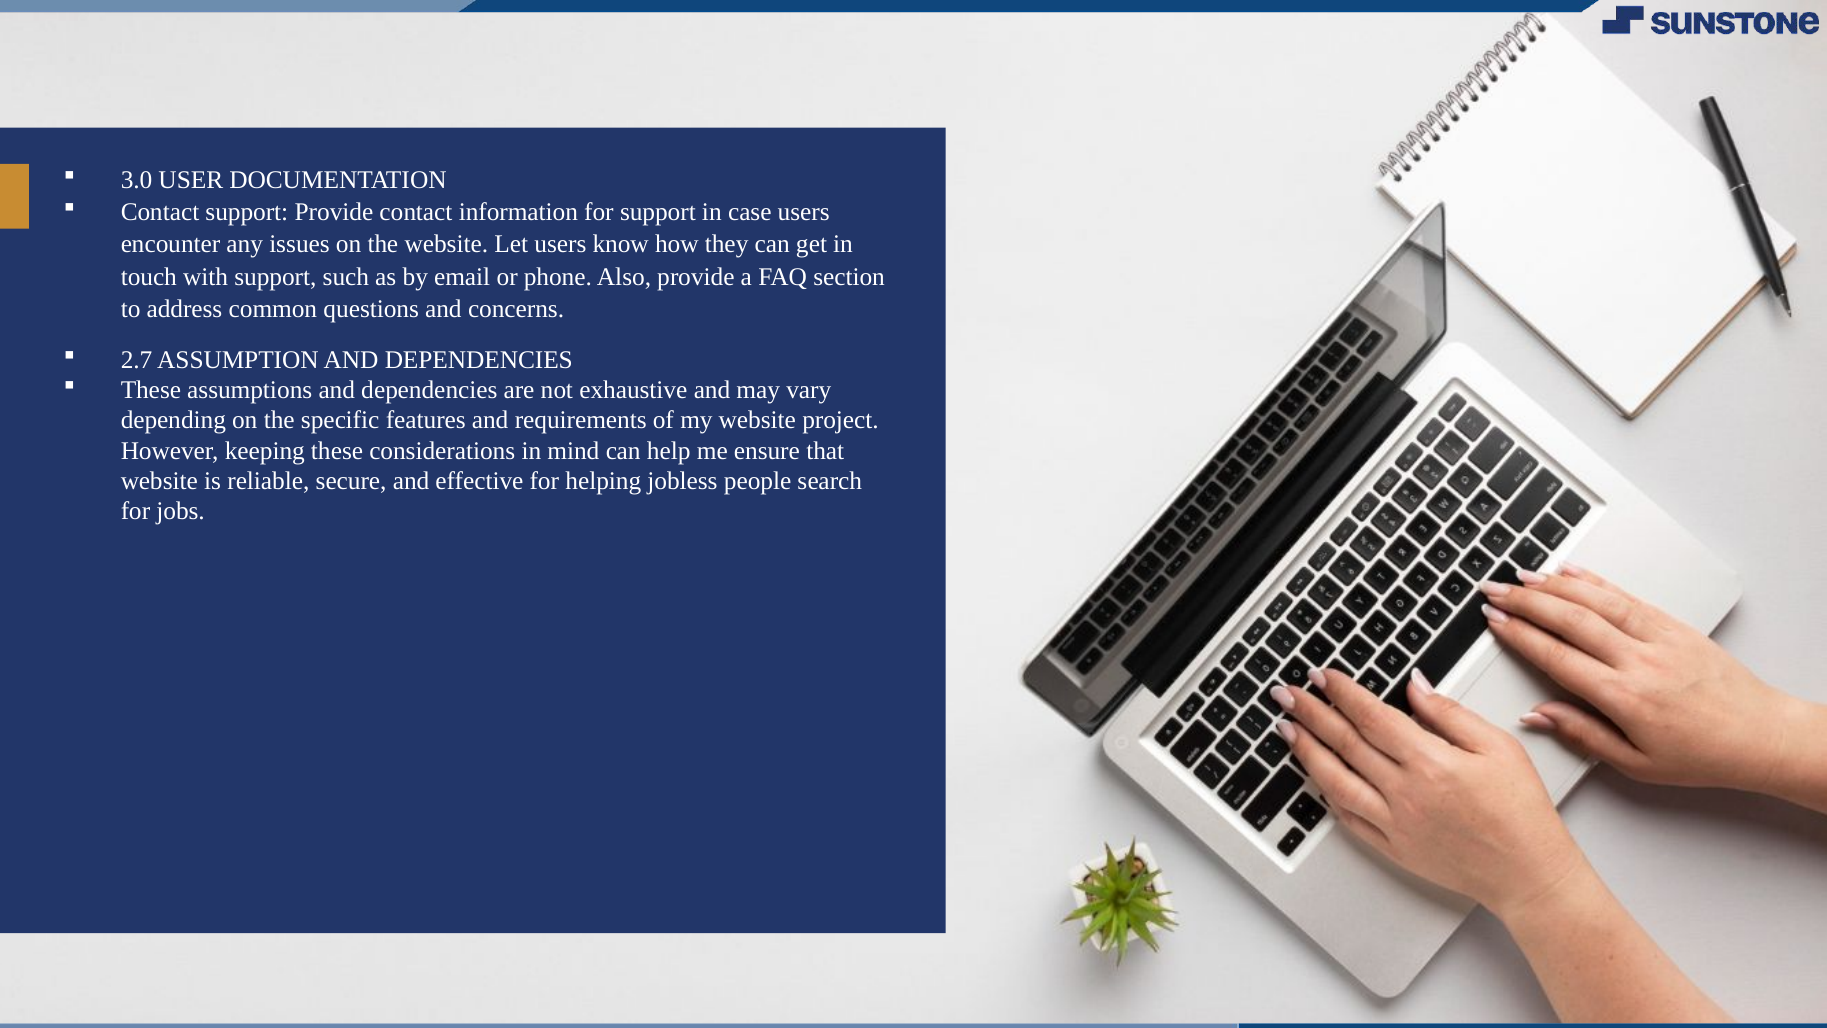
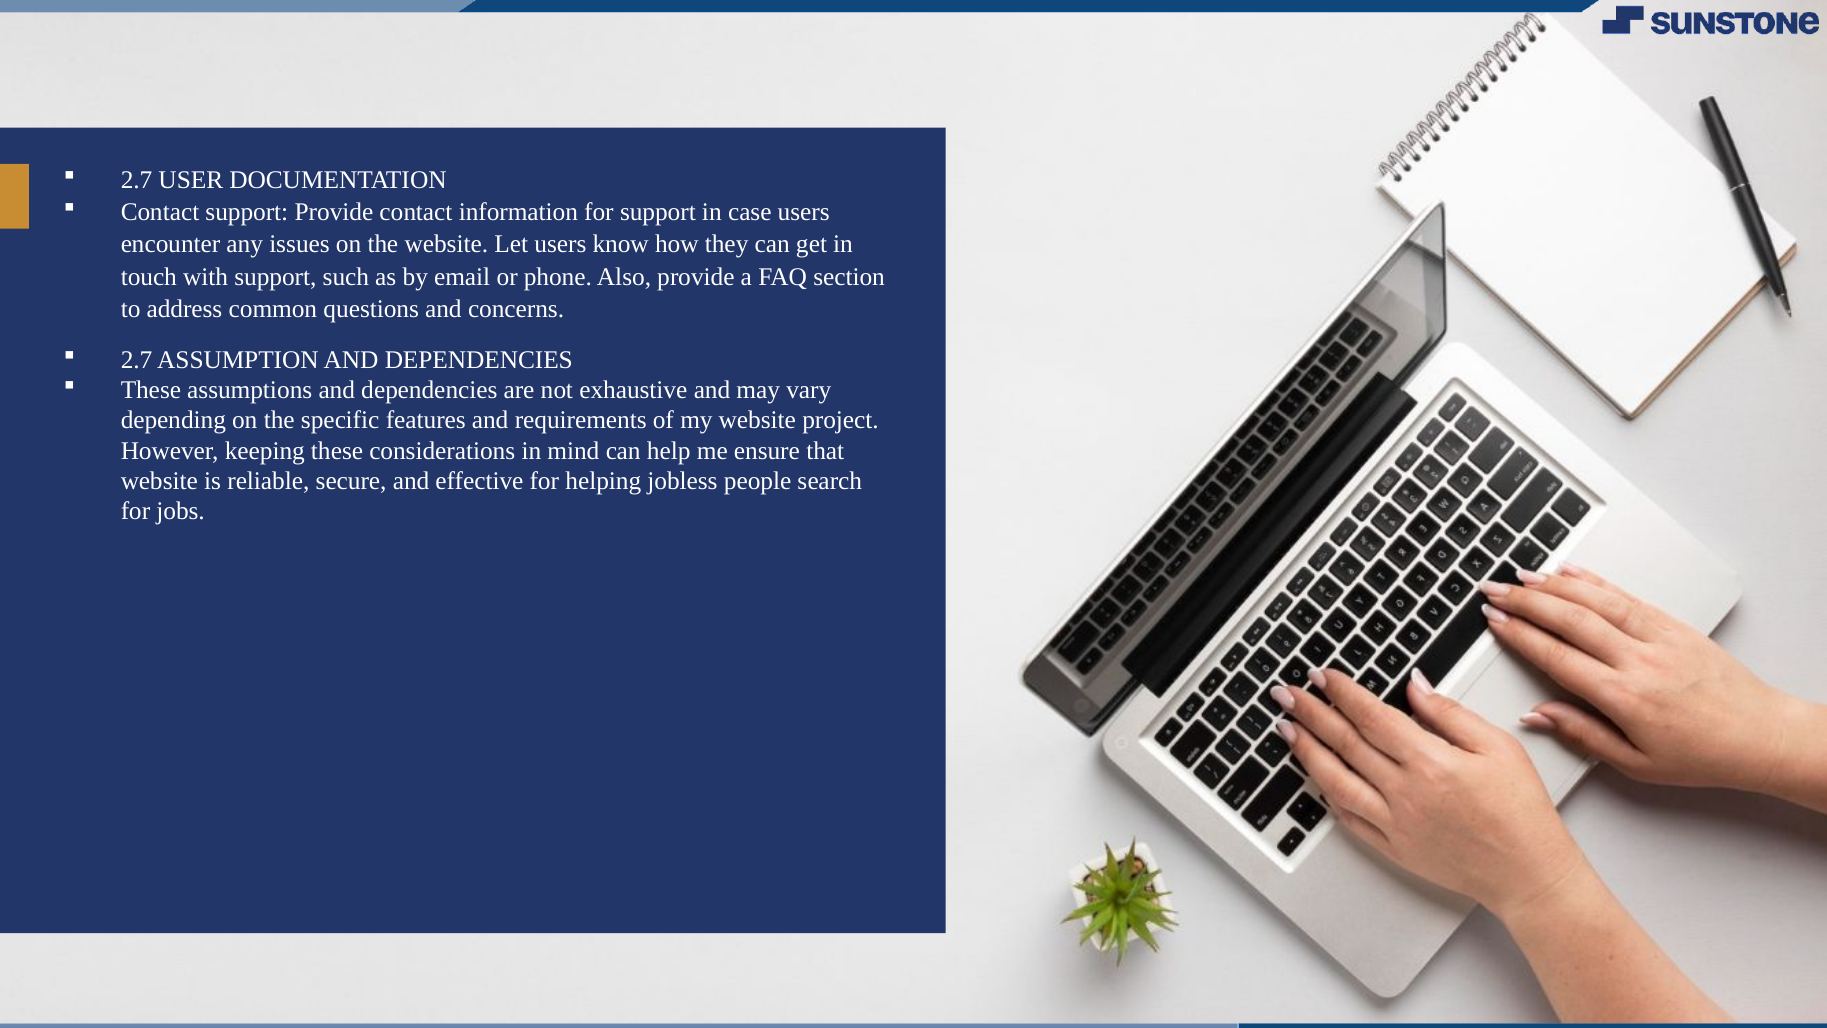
3.0 at (137, 180): 3.0 -> 2.7
